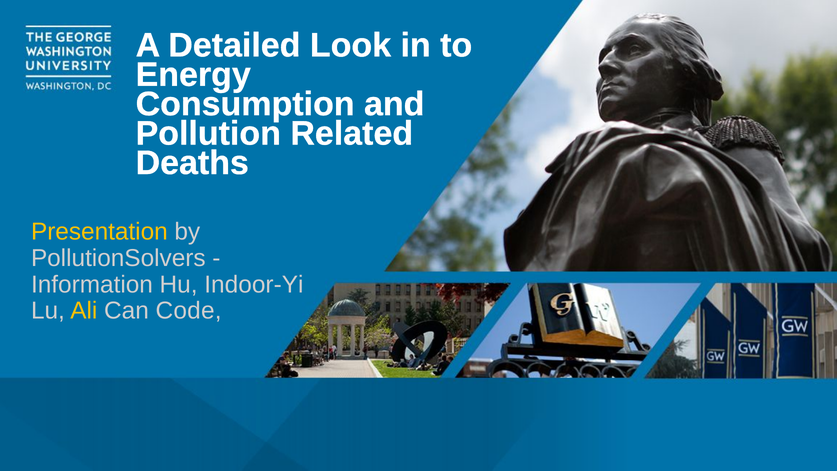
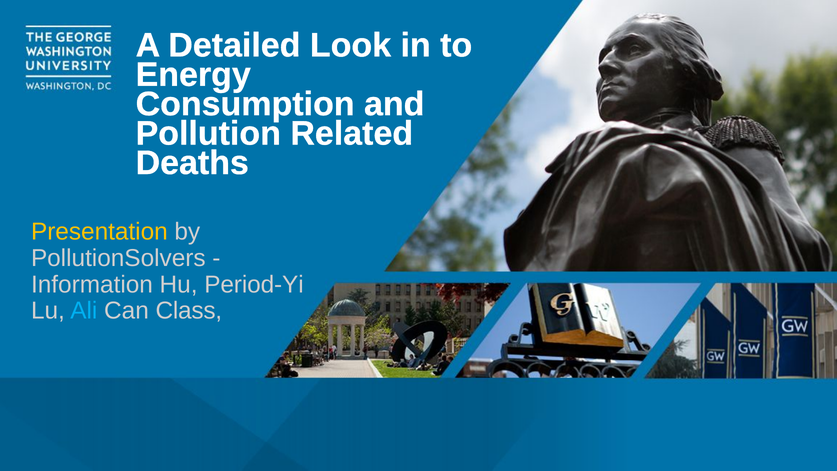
Indoor-Yi: Indoor-Yi -> Period-Yi
Ali colour: yellow -> light blue
Code: Code -> Class
